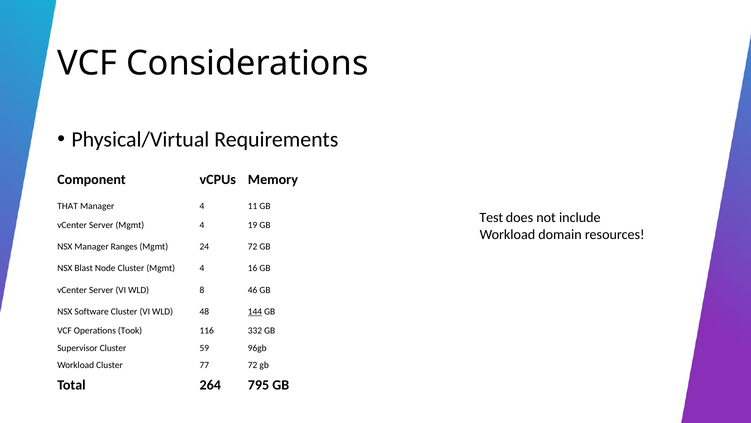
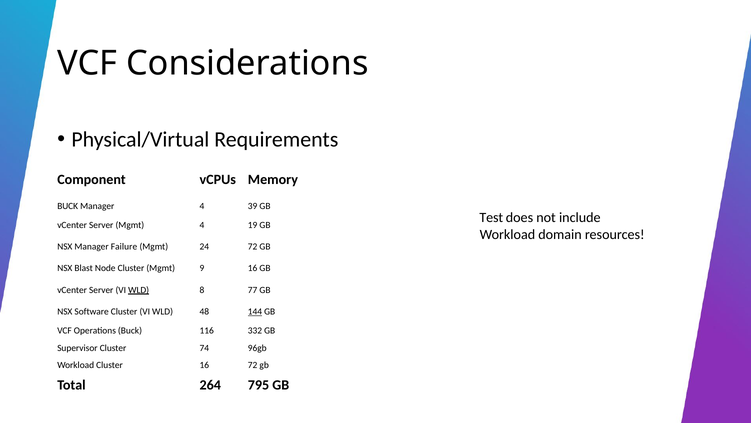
THAT at (68, 206): THAT -> BUCK
11: 11 -> 39
Ranges: Ranges -> Failure
Cluster Mgmt 4: 4 -> 9
WLD at (139, 290) underline: none -> present
46: 46 -> 77
Operations Took: Took -> Buck
59: 59 -> 74
Cluster 77: 77 -> 16
